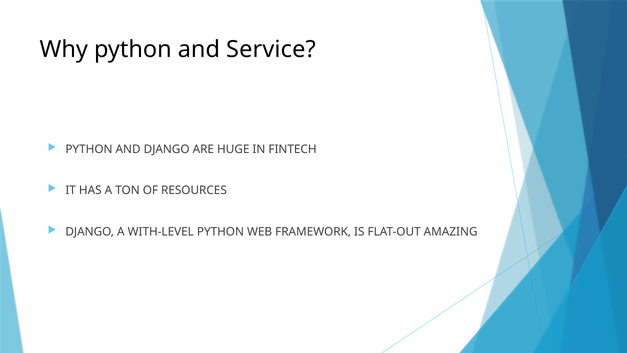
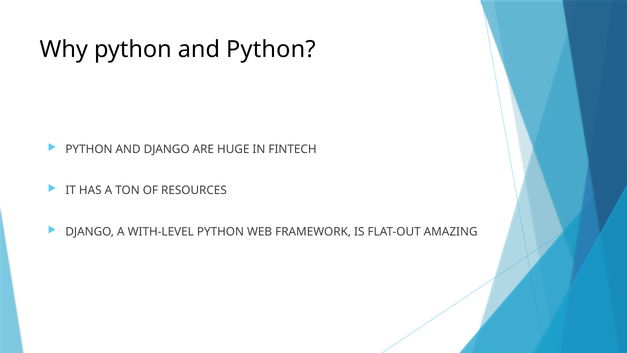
and Service: Service -> Python
